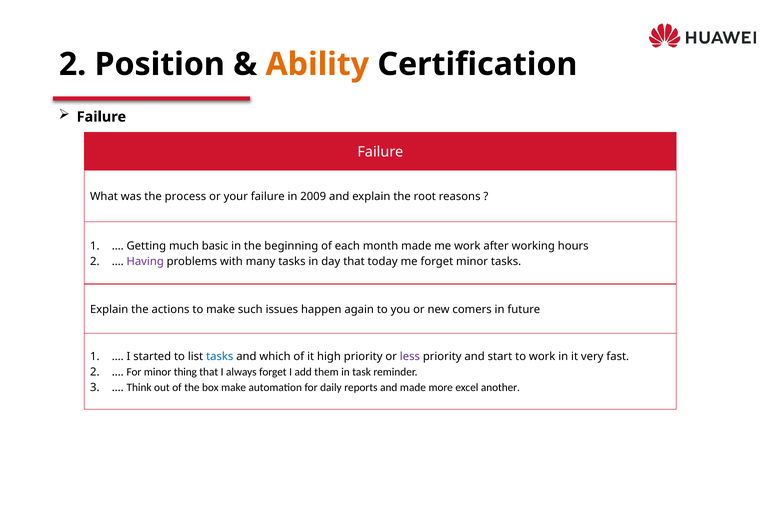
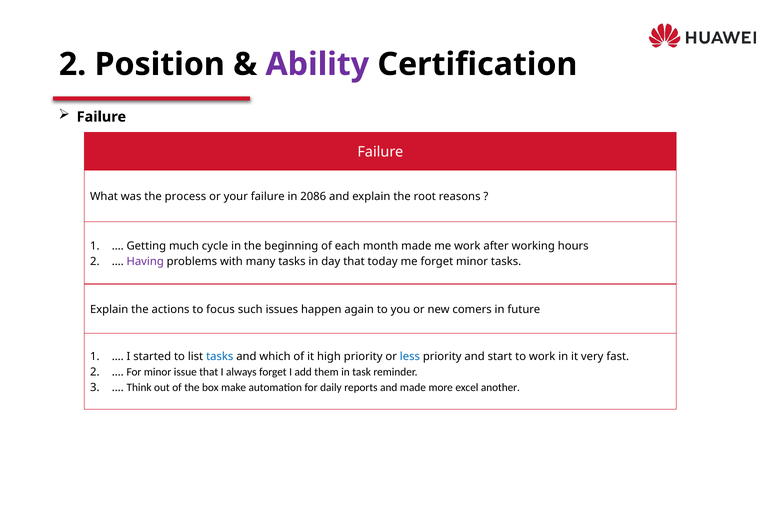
Ability colour: orange -> purple
2009: 2009 -> 2086
basic: basic -> cycle
to make: make -> focus
less colour: purple -> blue
thing: thing -> issue
